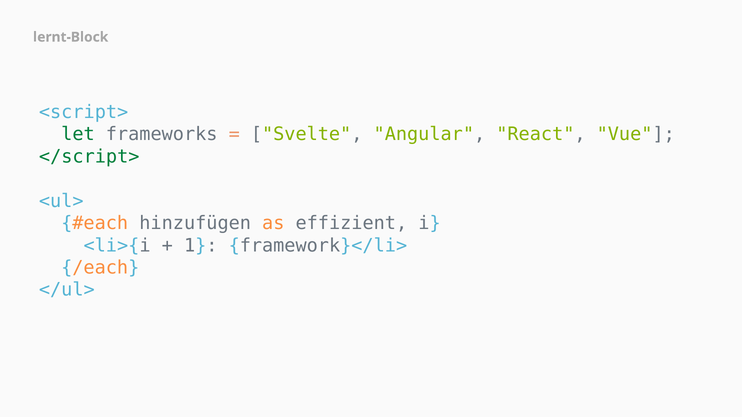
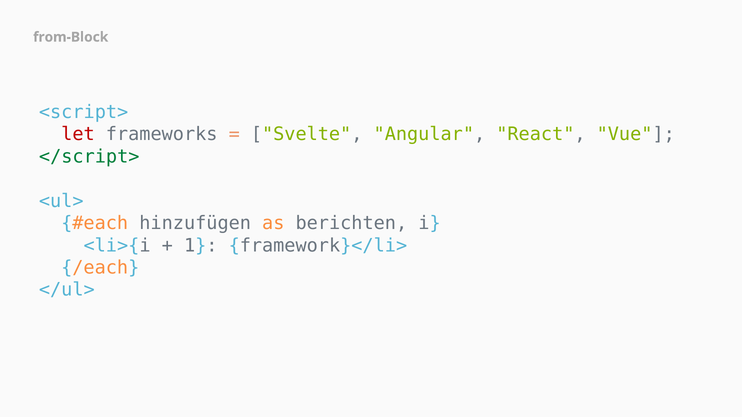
lernt-Block: lernt-Block -> from-Block
let colour: green -> red
effizient: effizient -> berichten
